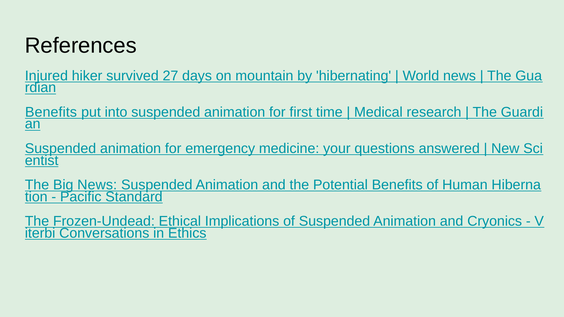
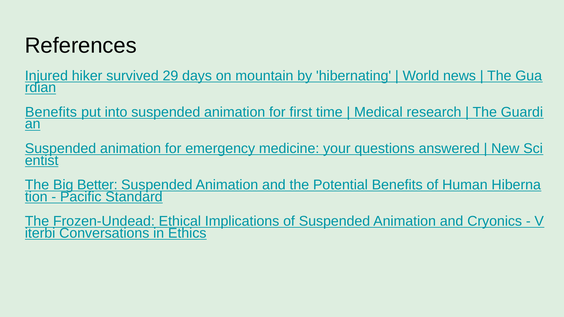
27: 27 -> 29
Big News: News -> Better
